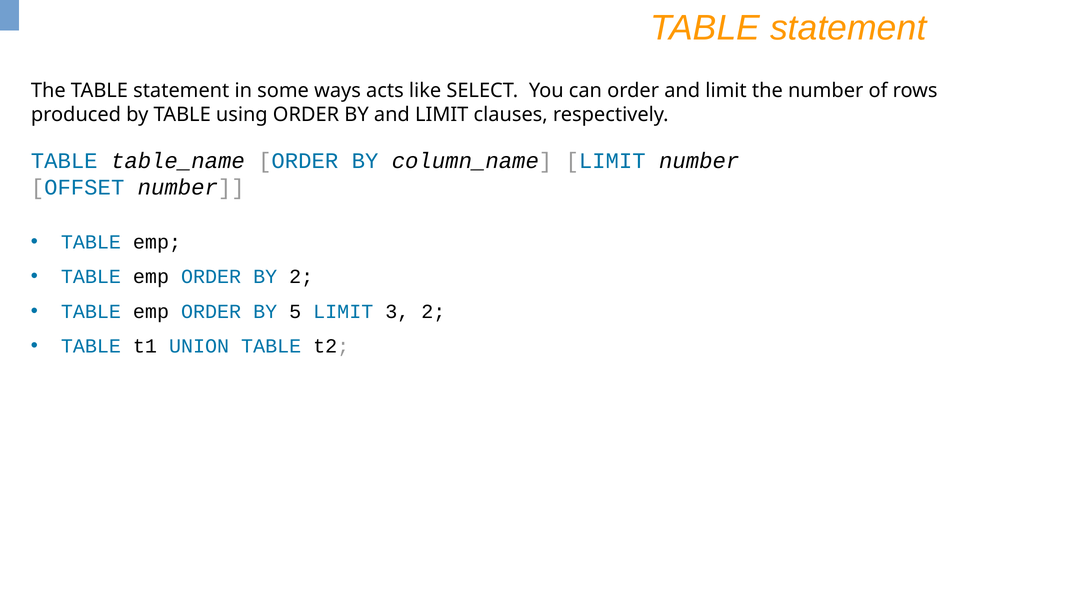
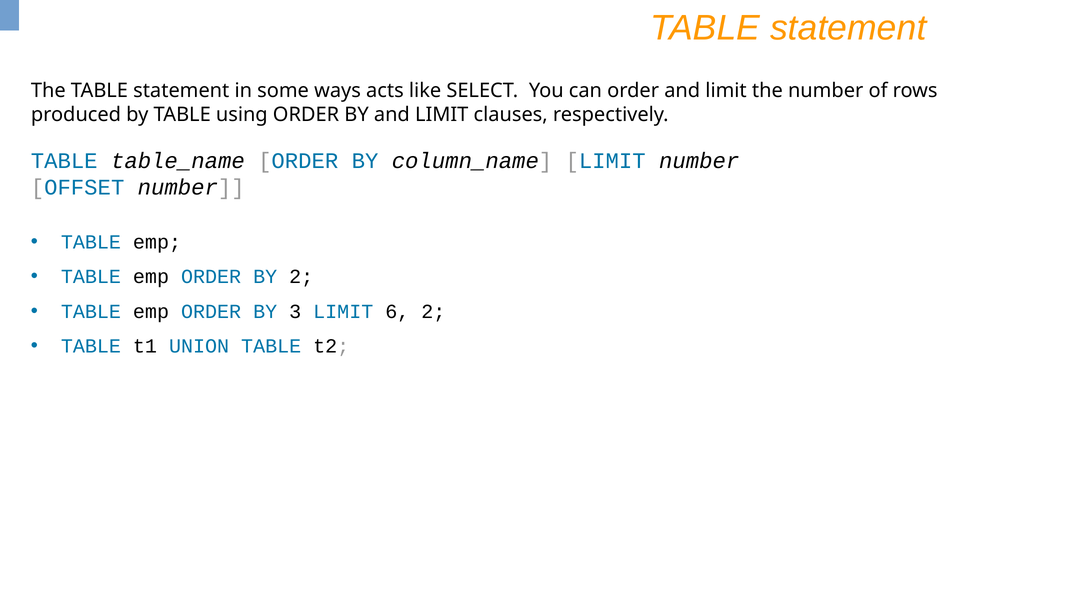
5: 5 -> 3
3: 3 -> 6
